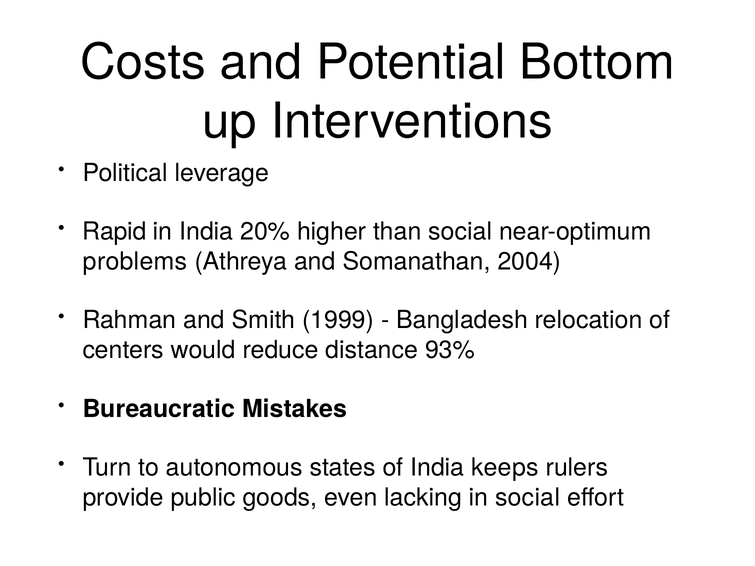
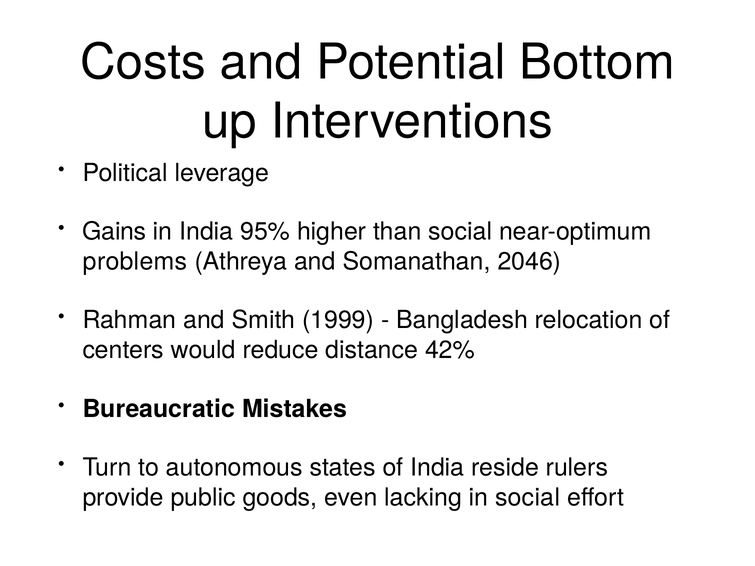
Rapid: Rapid -> Gains
20%: 20% -> 95%
2004: 2004 -> 2046
93%: 93% -> 42%
keeps: keeps -> reside
